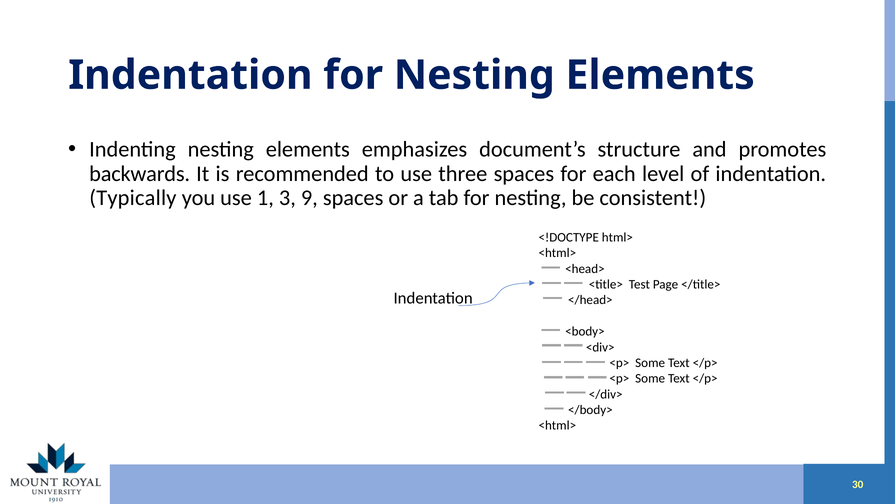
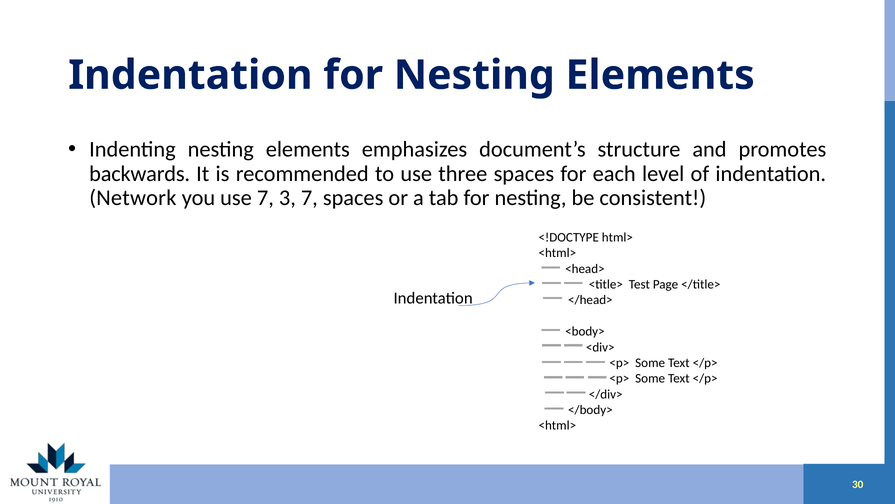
Typically: Typically -> Network
use 1: 1 -> 7
3 9: 9 -> 7
